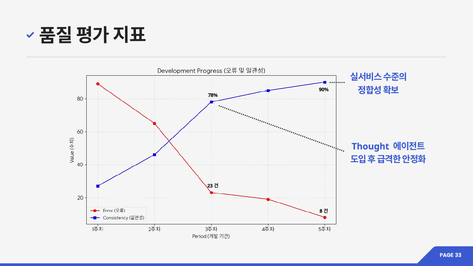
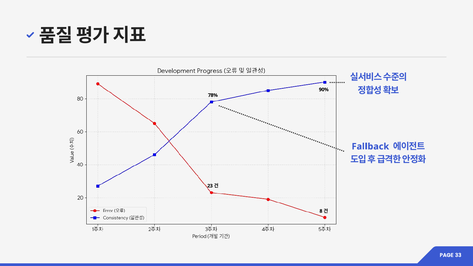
Thought: Thought -> Fallback
